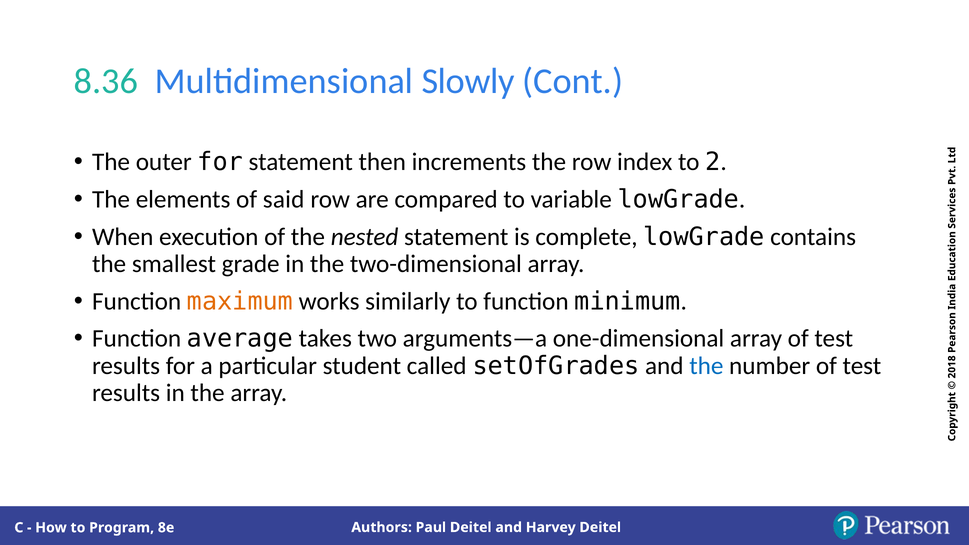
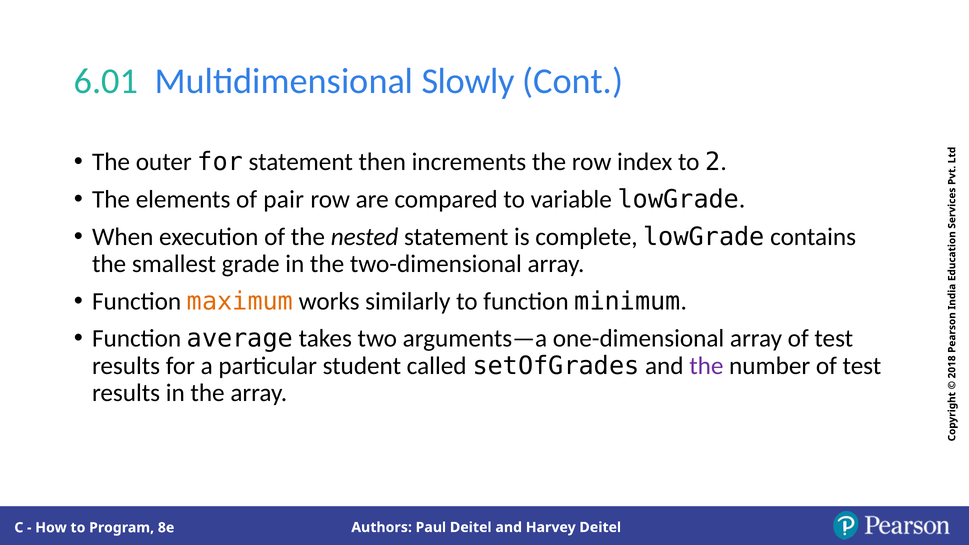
8.36: 8.36 -> 6.01
said: said -> pair
the at (706, 366) colour: blue -> purple
